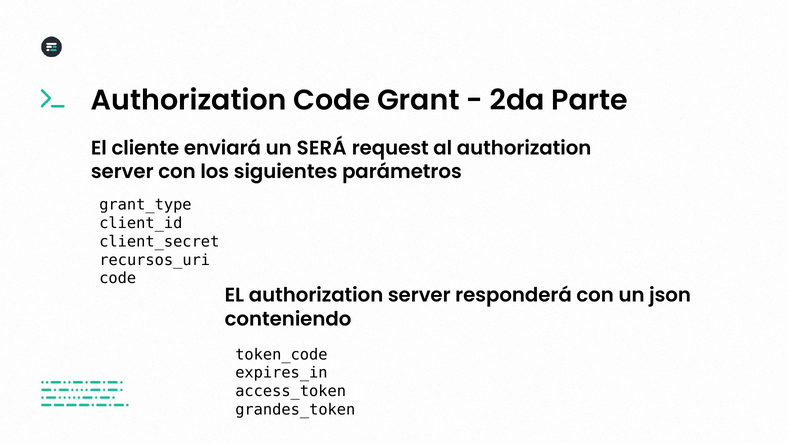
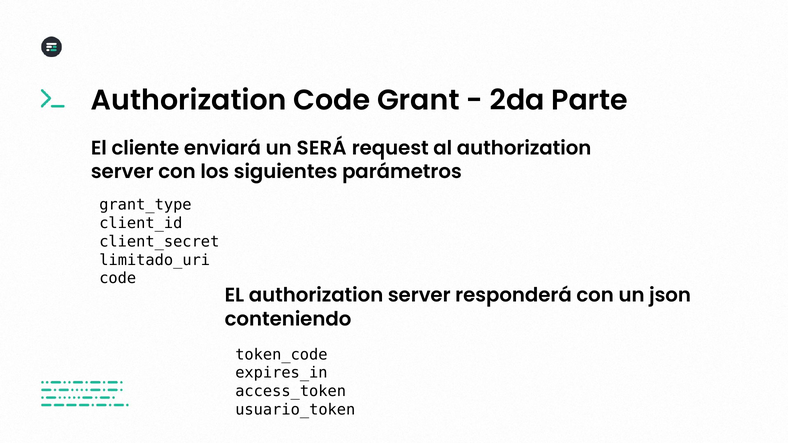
recursos_uri: recursos_uri -> limitado_uri
grandes_token: grandes_token -> usuario_token
